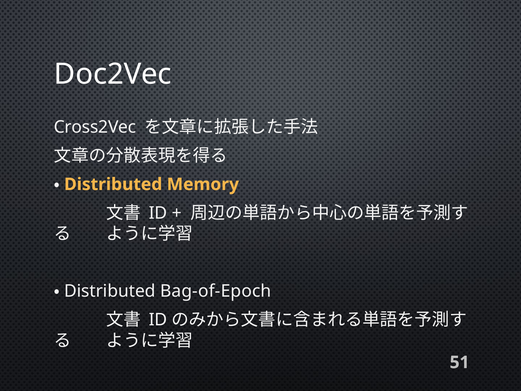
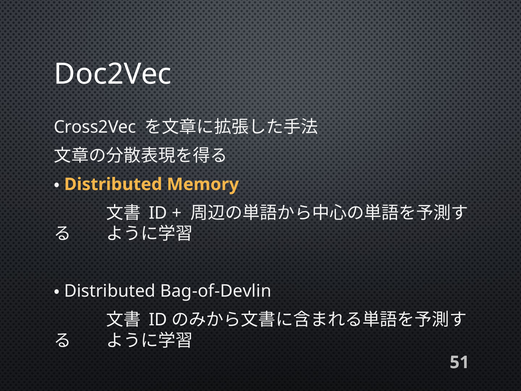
Bag-of-Epoch: Bag-of-Epoch -> Bag-of-Devlin
